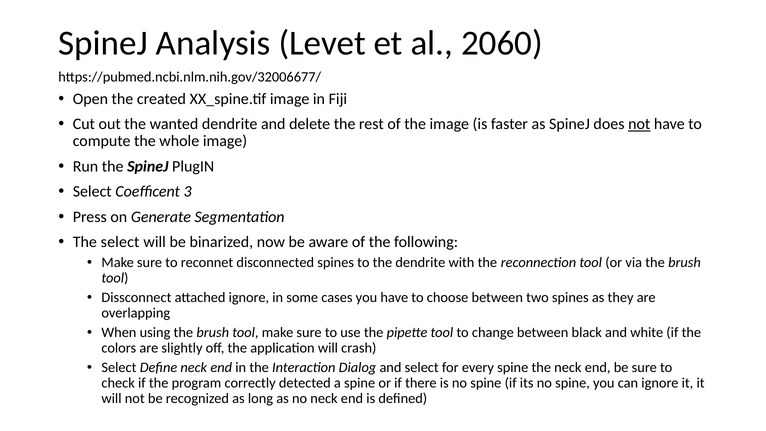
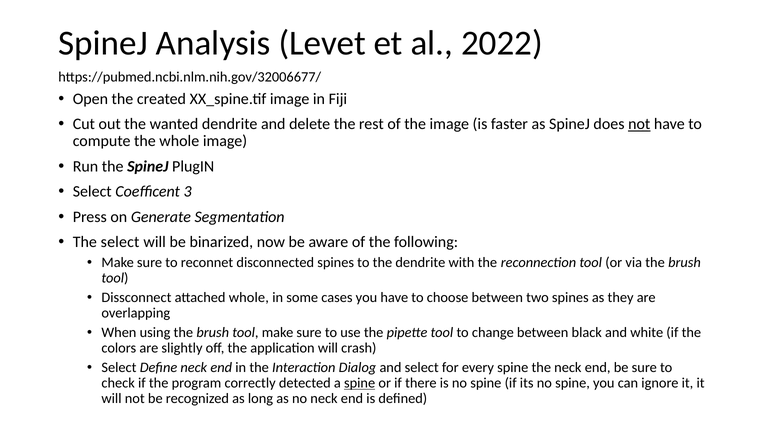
2060: 2060 -> 2022
attached ignore: ignore -> whole
spine at (360, 383) underline: none -> present
